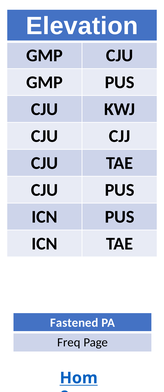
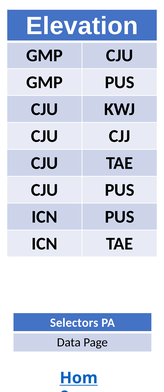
Fastened: Fastened -> Selectors
Freq: Freq -> Data
